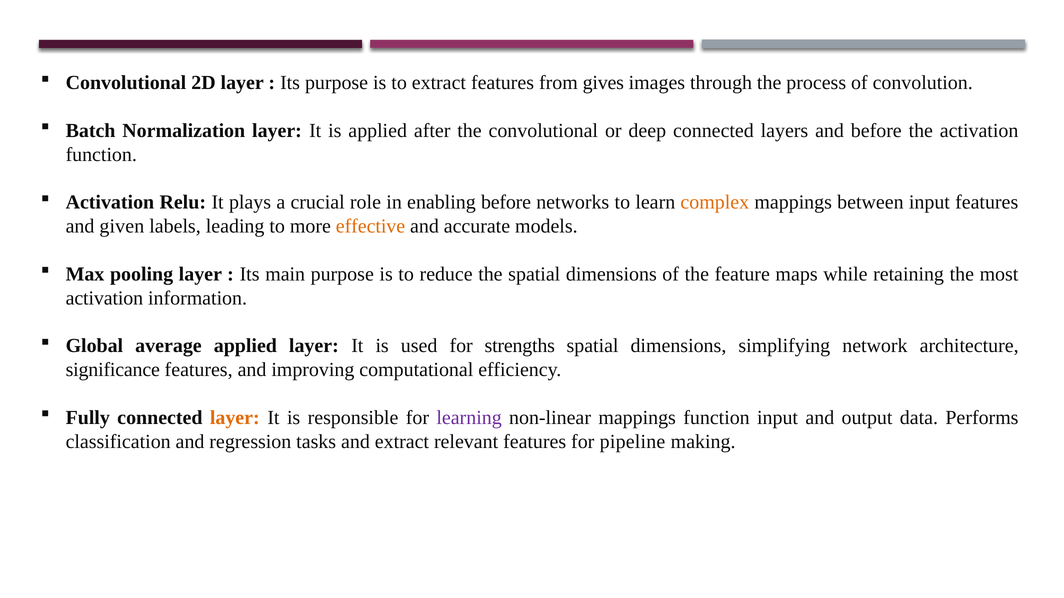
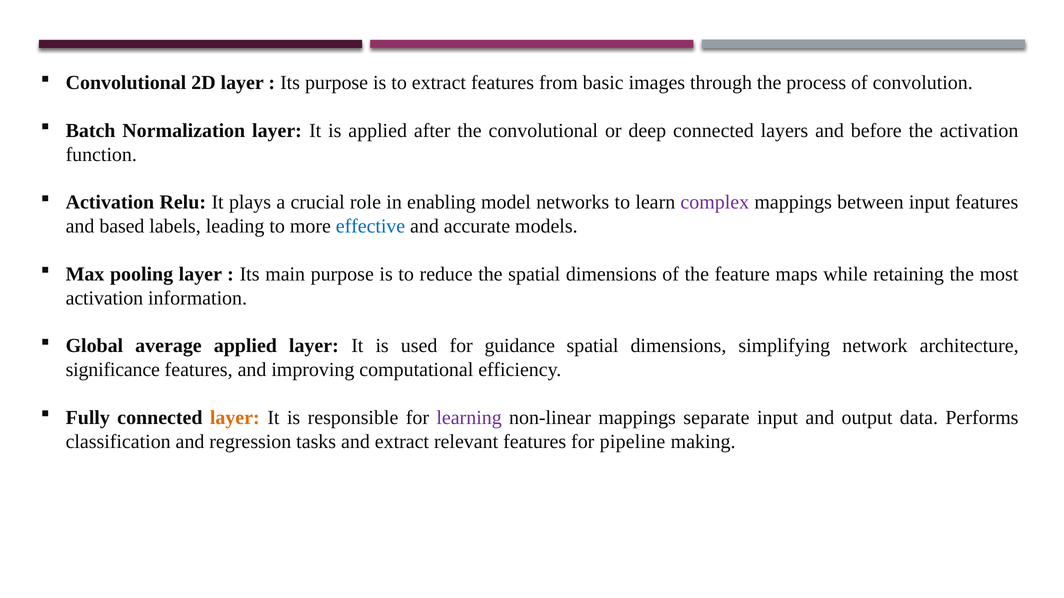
gives: gives -> basic
enabling before: before -> model
complex colour: orange -> purple
given: given -> based
effective colour: orange -> blue
strengths: strengths -> guidance
mappings function: function -> separate
